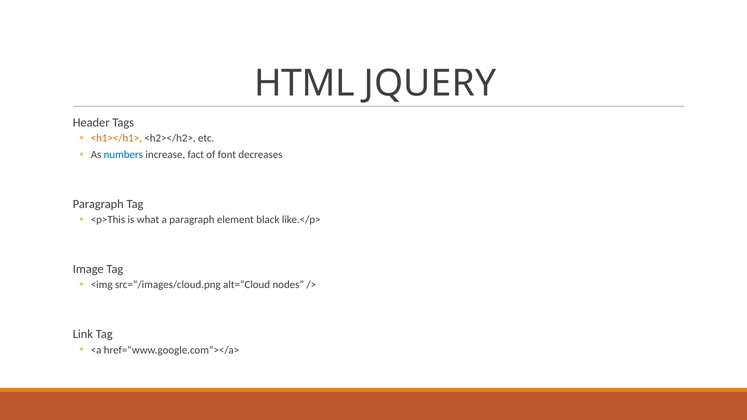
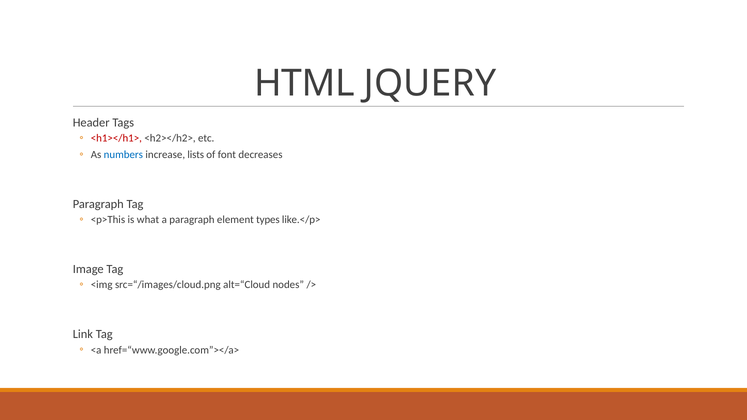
<h1></h1> colour: orange -> red
fact: fact -> lists
black: black -> types
